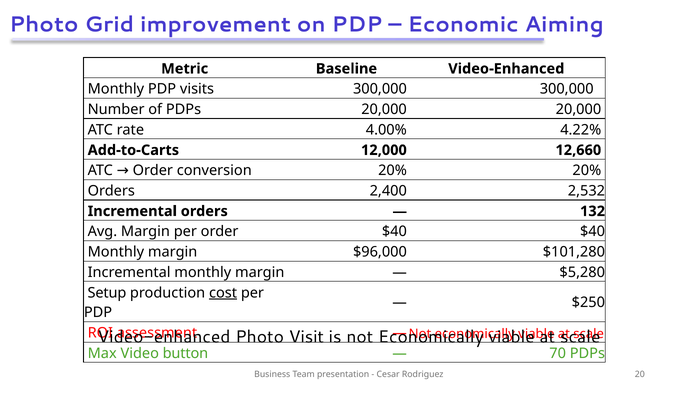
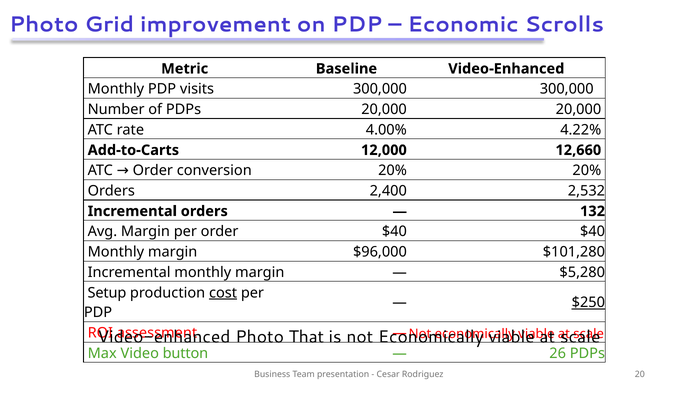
Aiming: Aiming -> Scrolls
$250 underline: none -> present
Visit: Visit -> That
70: 70 -> 26
